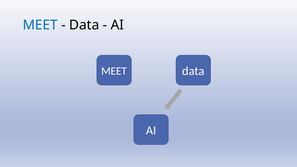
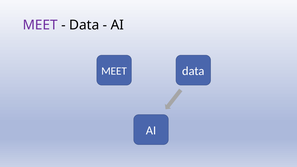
MEET at (40, 25) colour: blue -> purple
